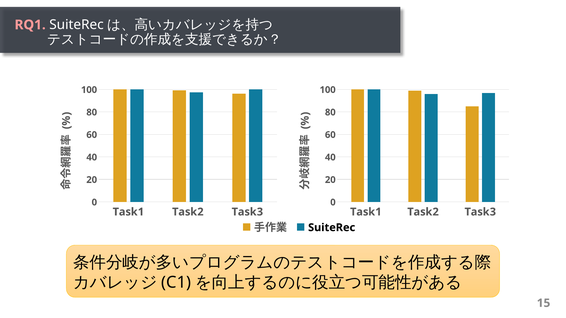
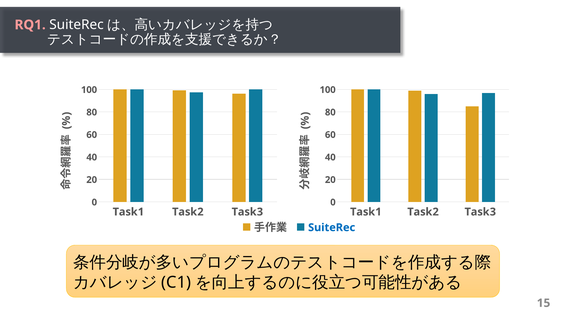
SuiteRec at (332, 228) colour: black -> blue
